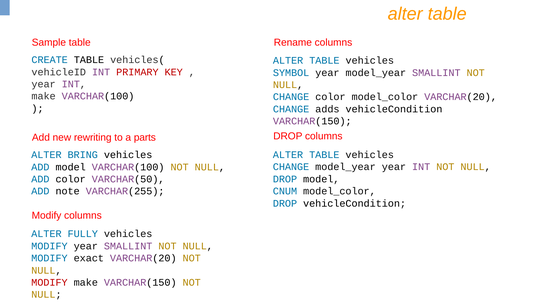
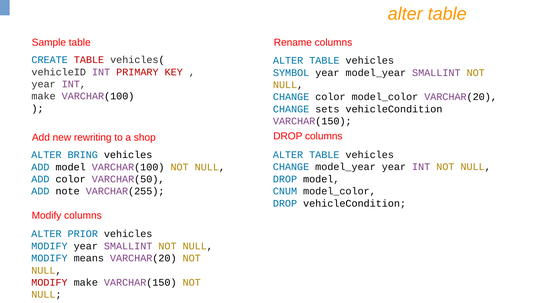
TABLE at (89, 60) colour: black -> red
adds: adds -> sets
parts: parts -> shop
FULLY: FULLY -> PRIOR
exact: exact -> means
